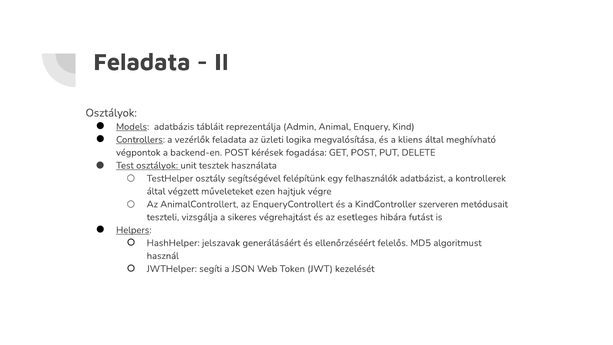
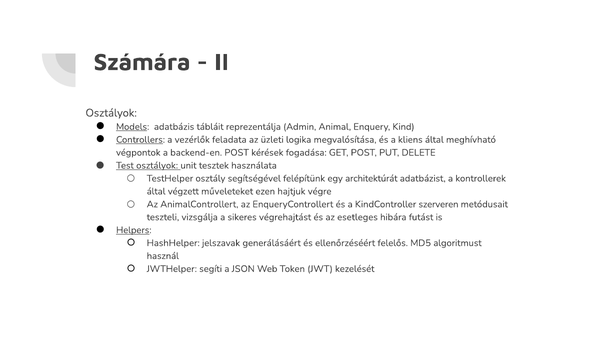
Feladata at (142, 62): Feladata -> Számára
felhasználók: felhasználók -> architektúrát
